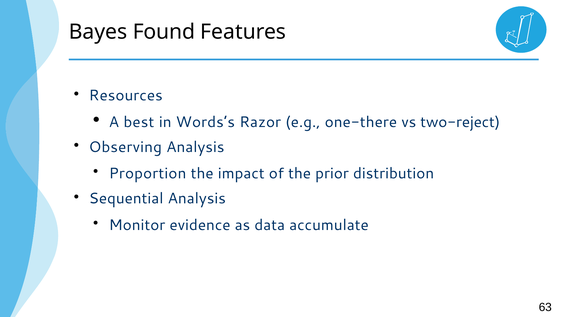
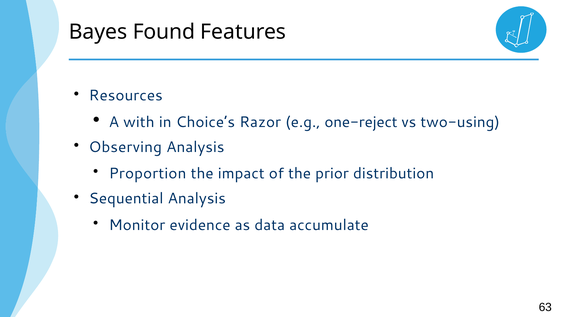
best: best -> with
Words’s: Words’s -> Choice’s
one-there: one-there -> one-reject
two-reject: two-reject -> two-using
